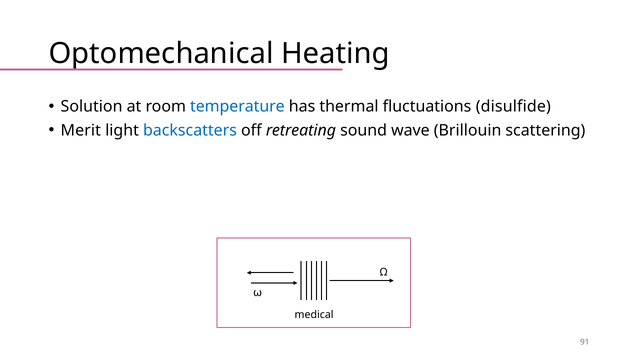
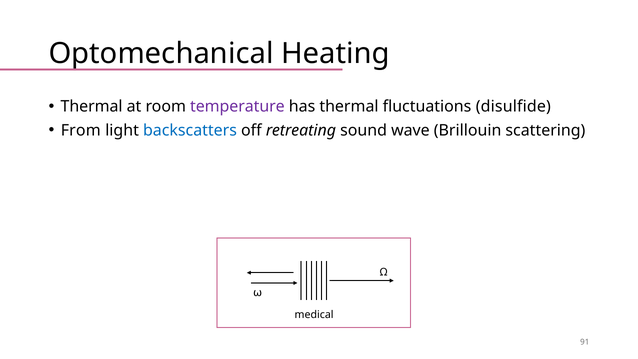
Solution at (92, 106): Solution -> Thermal
temperature colour: blue -> purple
Merit: Merit -> From
